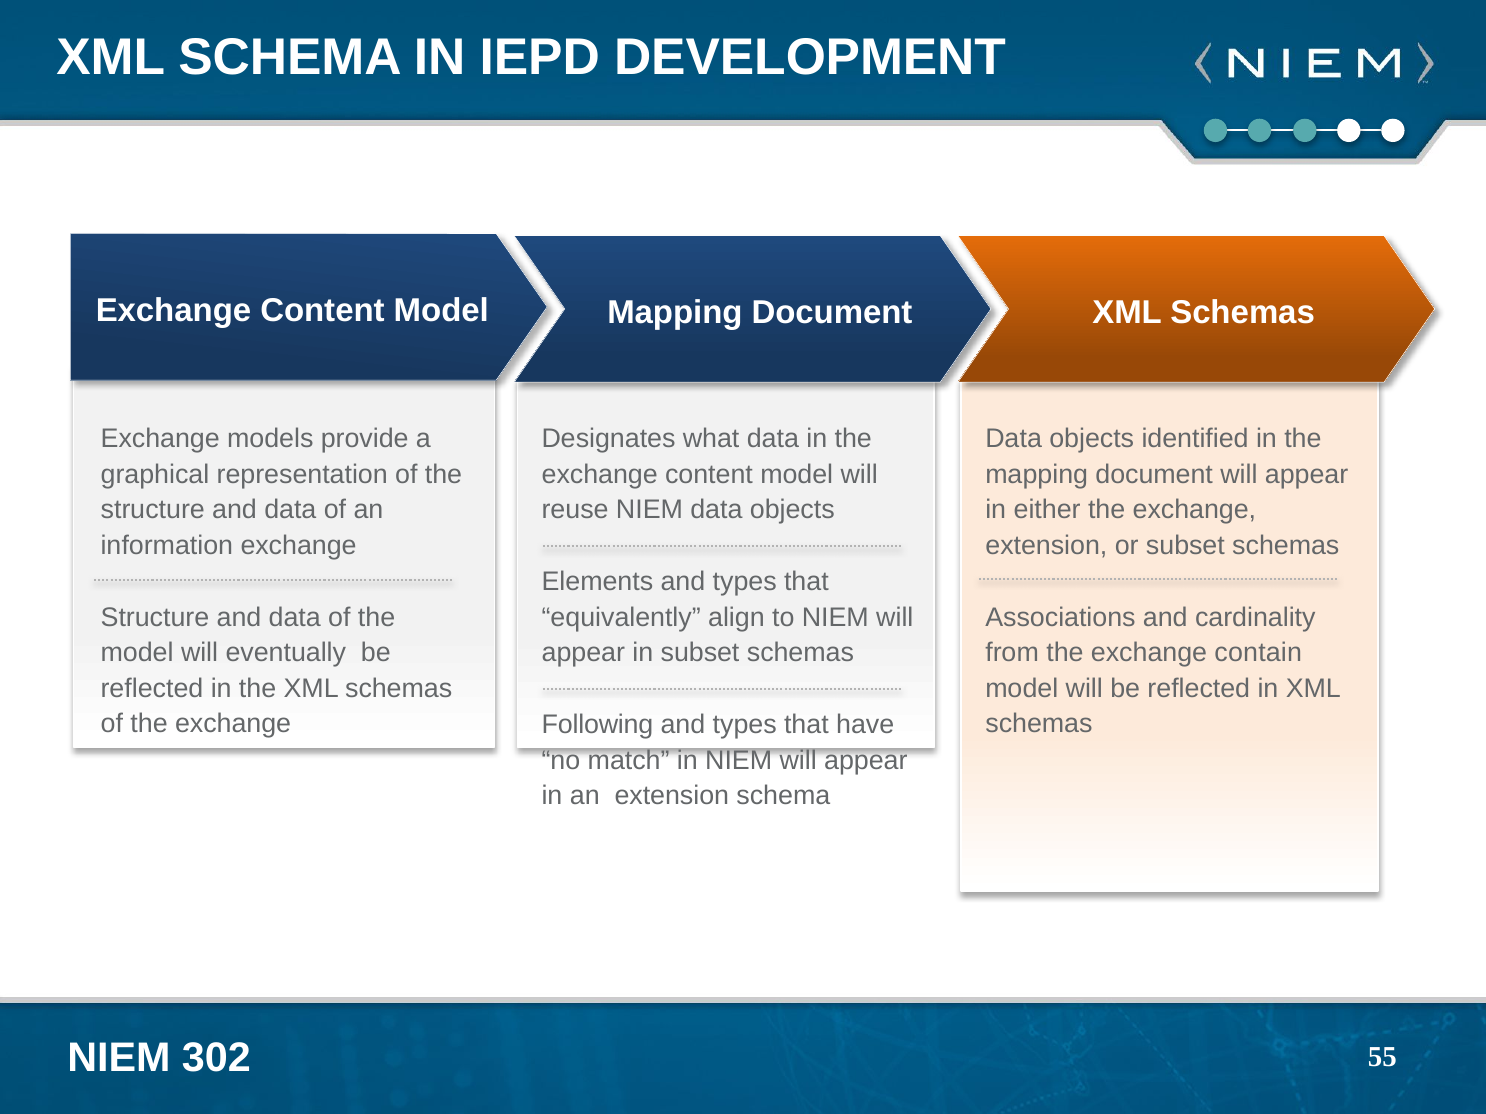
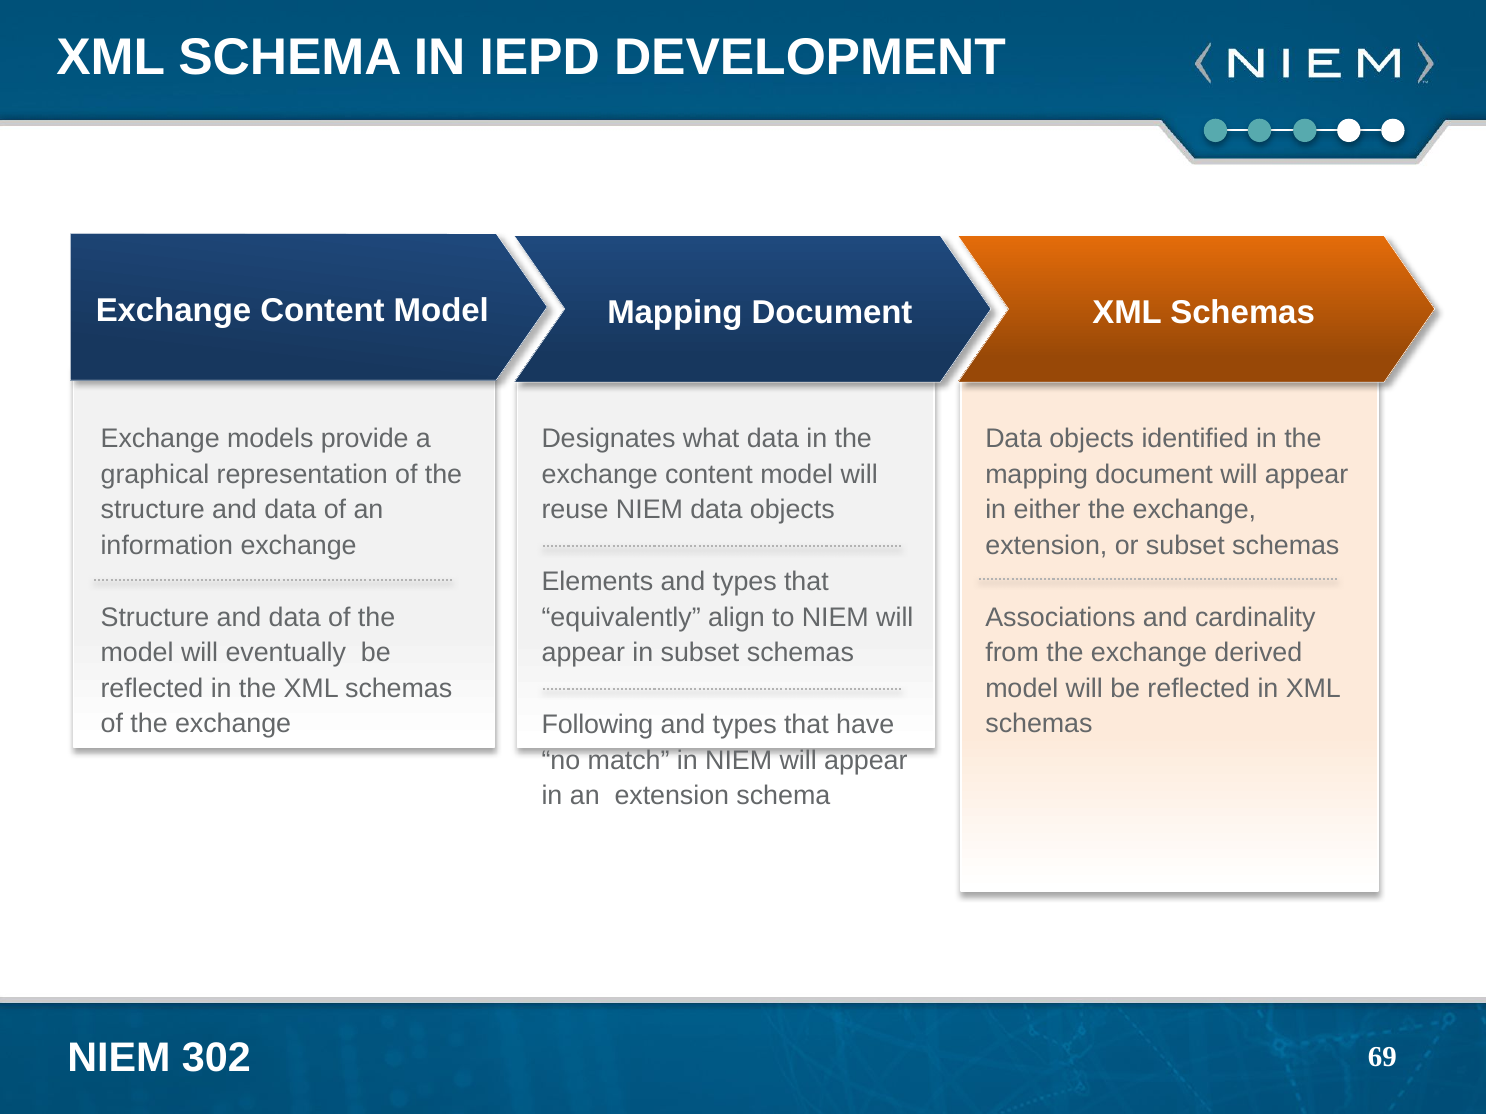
contain: contain -> derived
55: 55 -> 69
